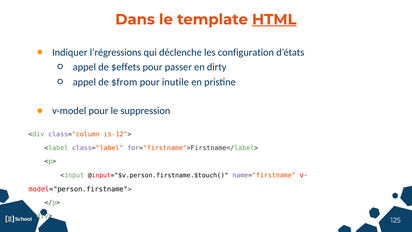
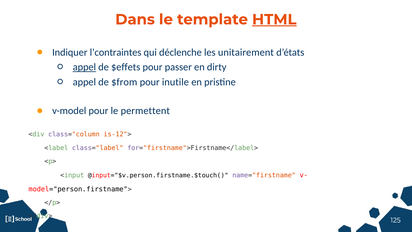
l’régressions: l’régressions -> l’contraintes
configuration: configuration -> unitairement
appel at (84, 67) underline: none -> present
suppression: suppression -> permettent
